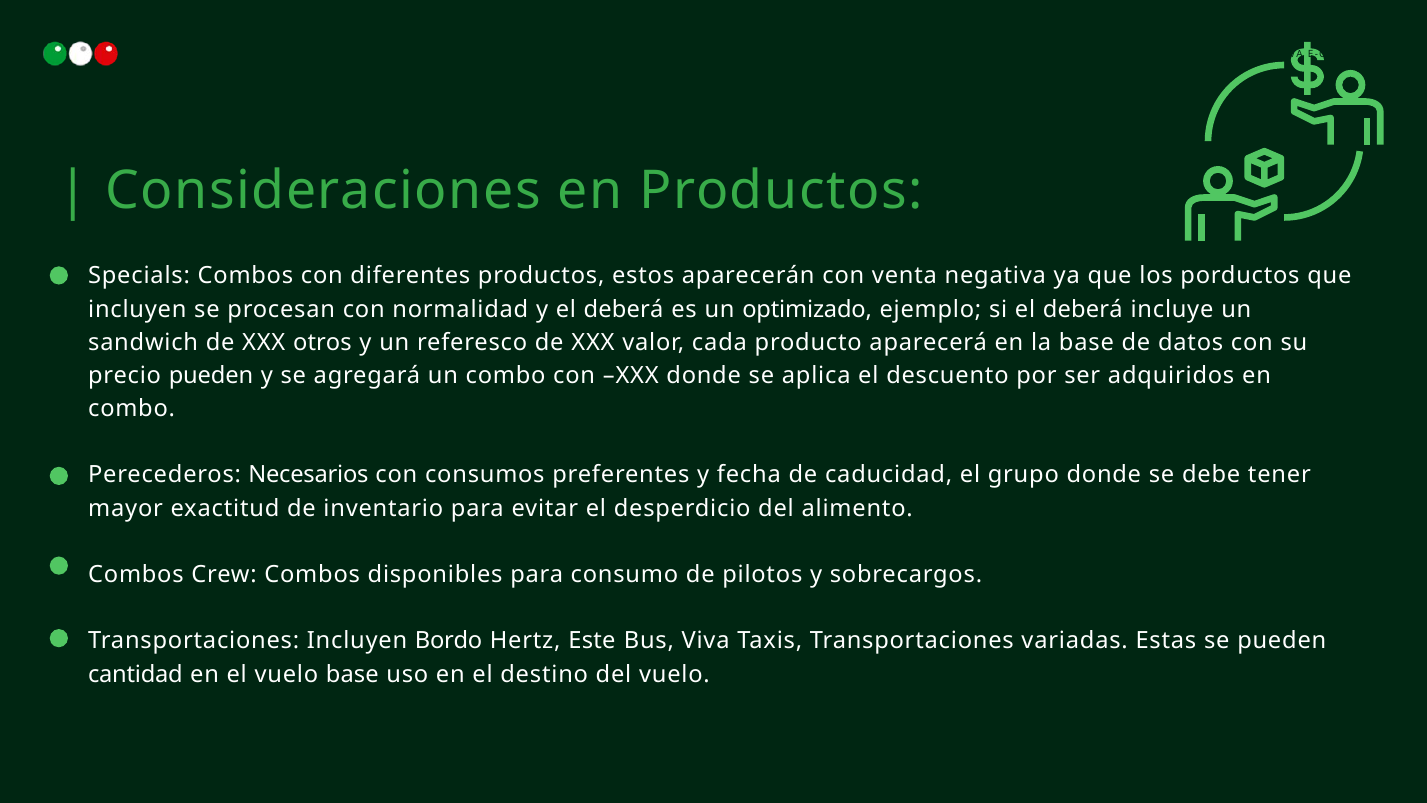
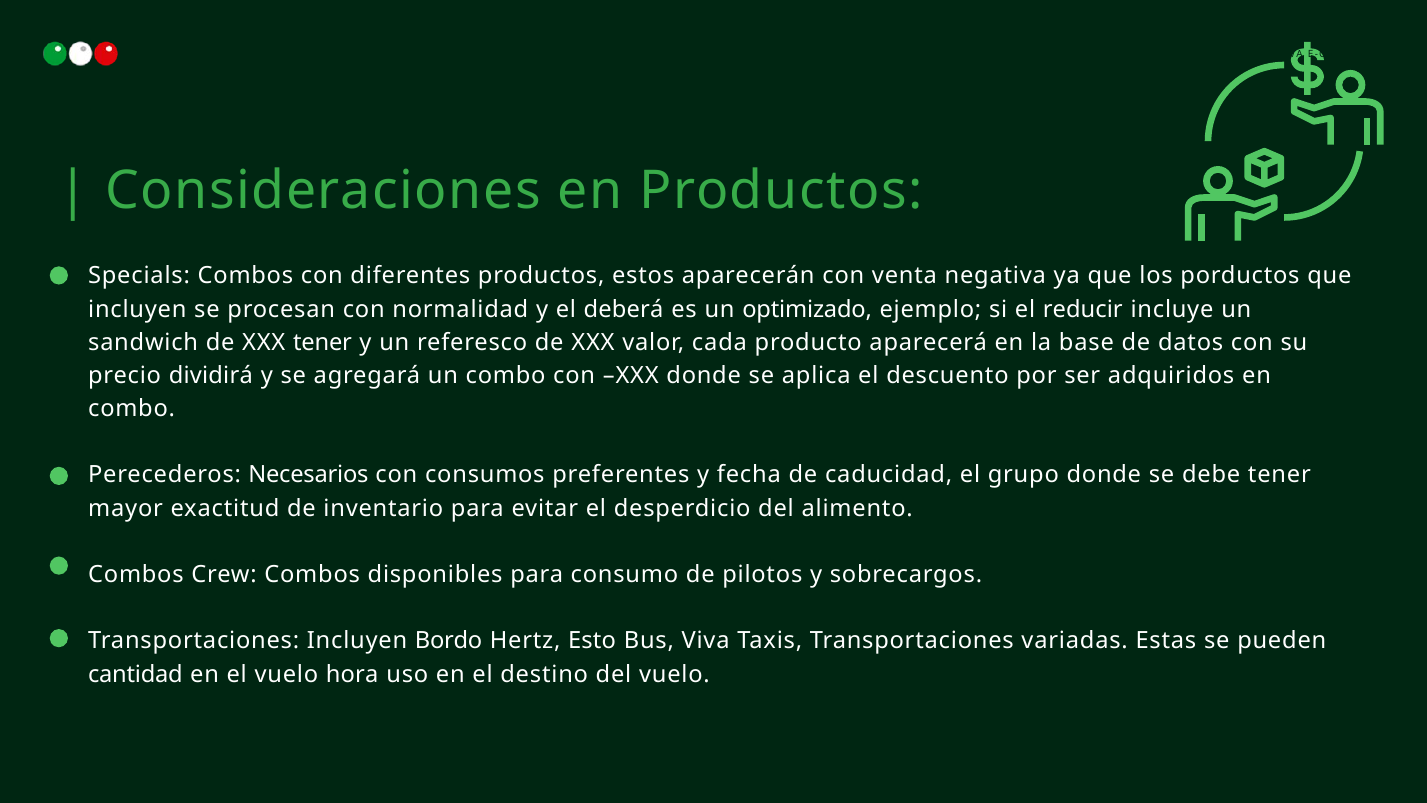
si el deberá: deberá -> reducir
XXX otros: otros -> tener
precio pueden: pueden -> dividirá
Este: Este -> Esto
vuelo base: base -> hora
